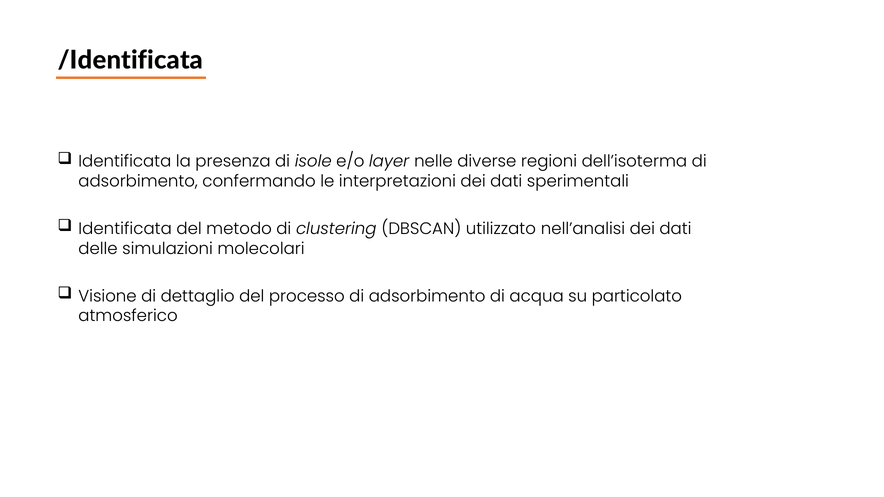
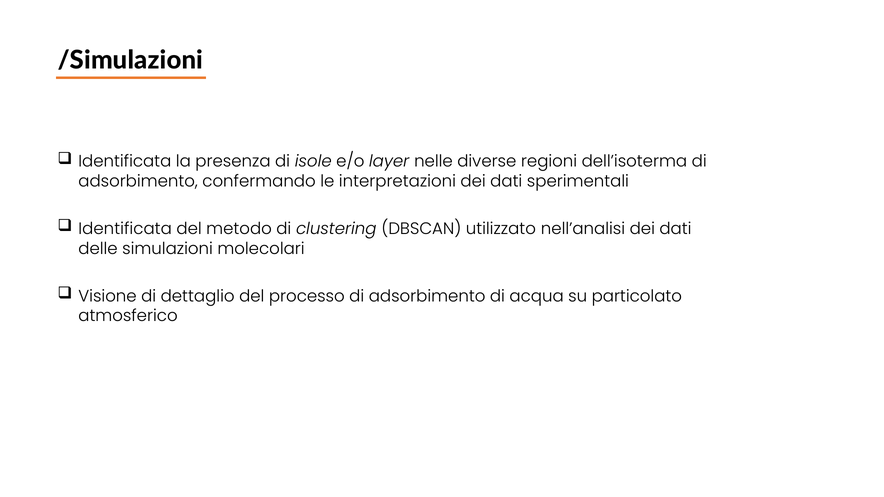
/Identificata: /Identificata -> /Simulazioni
